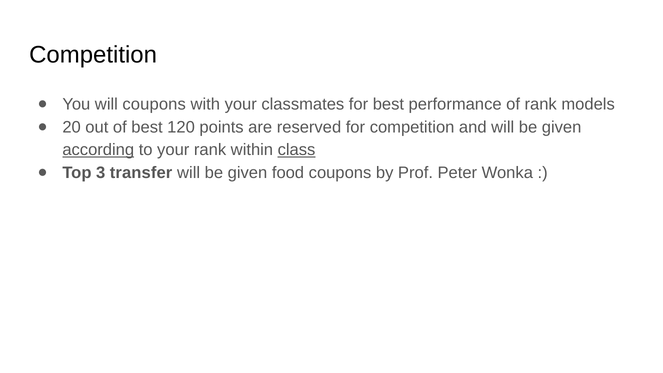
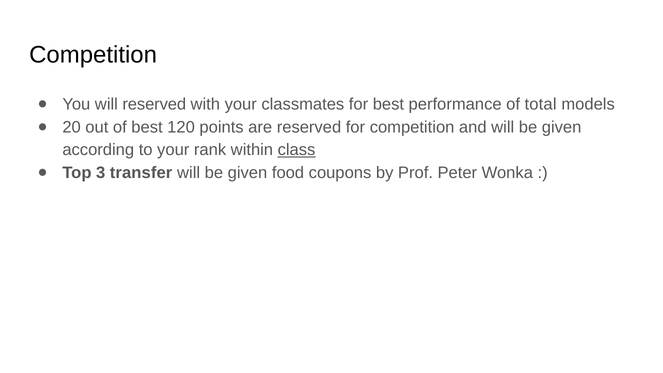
will coupons: coupons -> reserved
of rank: rank -> total
according underline: present -> none
